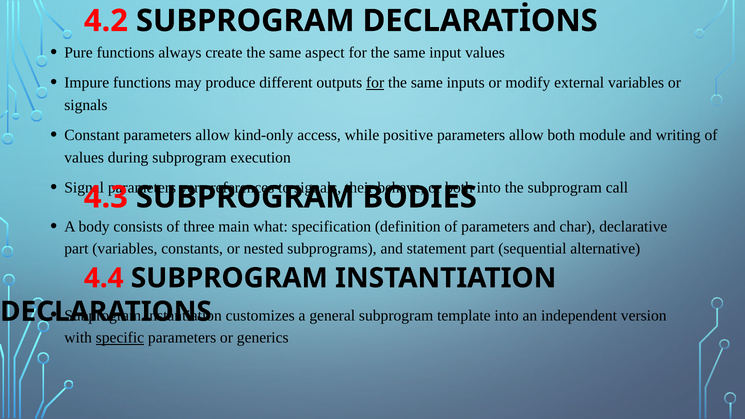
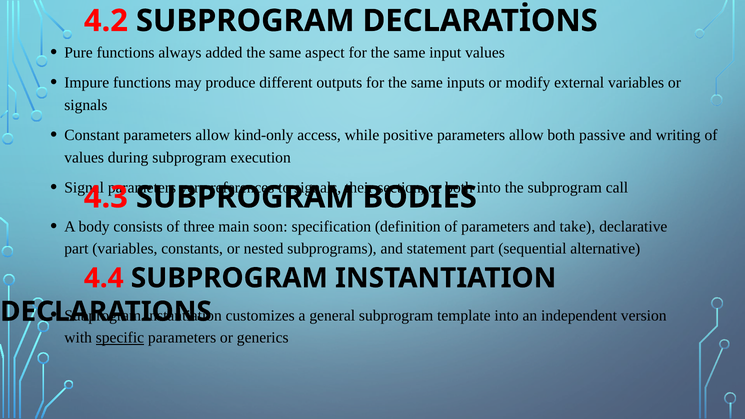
create: create -> added
for at (375, 83) underline: present -> none
module: module -> passive
behave: behave -> section
what: what -> soon
char: char -> take
